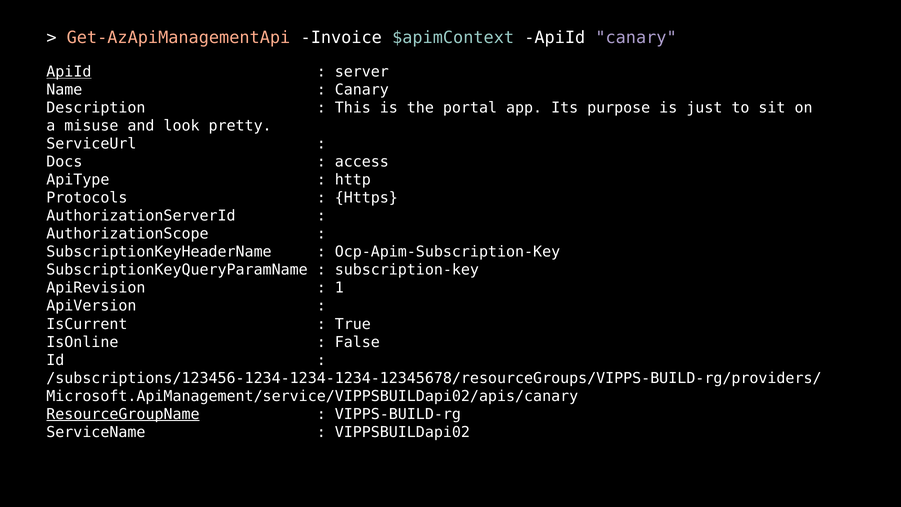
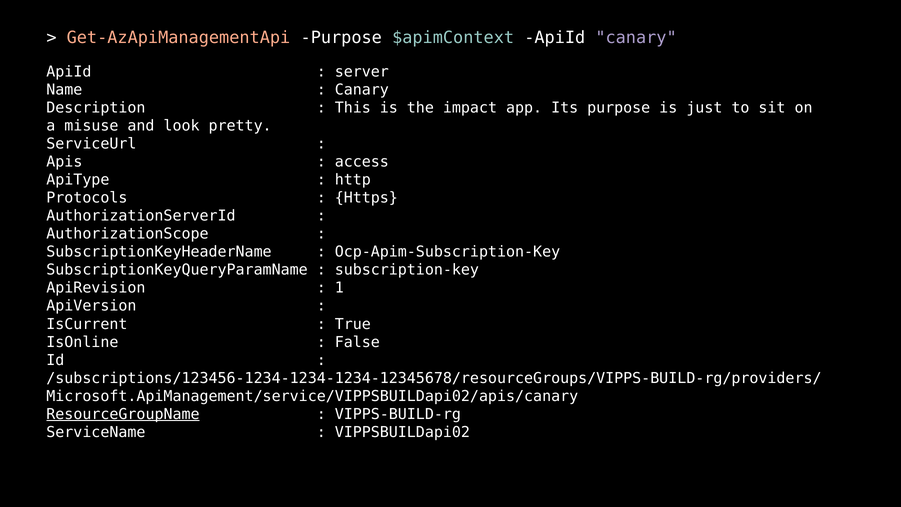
Get-AzApiManagementApi Invoice: Invoice -> Purpose
ApiId at (69, 72) underline: present -> none
portal: portal -> impact
Docs: Docs -> Apis
